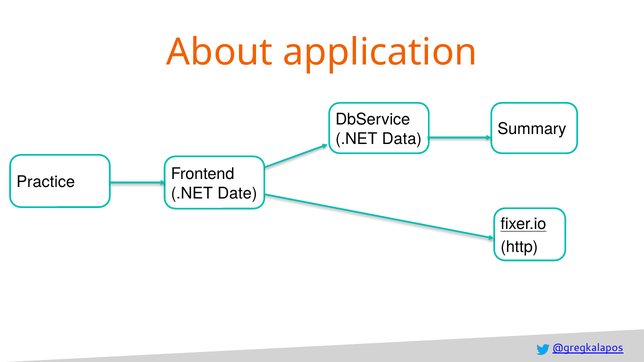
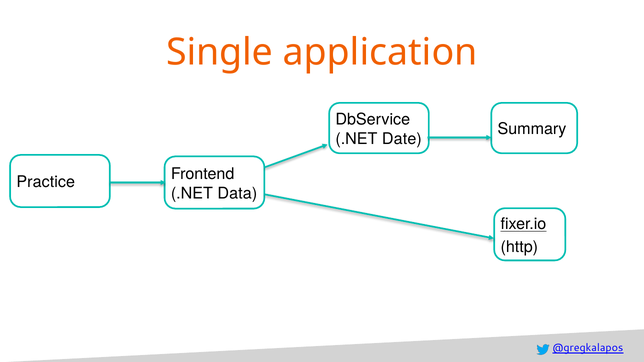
About: About -> Single
Data: Data -> Date
Date: Date -> Data
